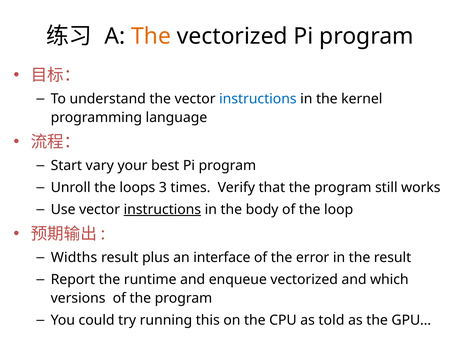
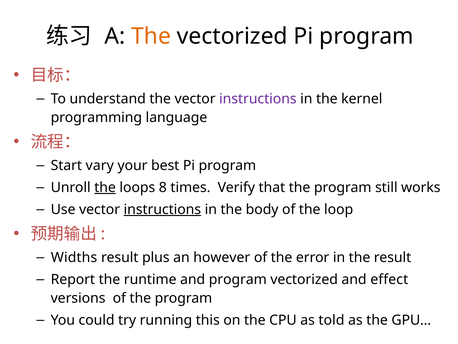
instructions at (258, 99) colour: blue -> purple
the at (105, 187) underline: none -> present
3: 3 -> 8
interface: interface -> however
and enqueue: enqueue -> program
which: which -> effect
